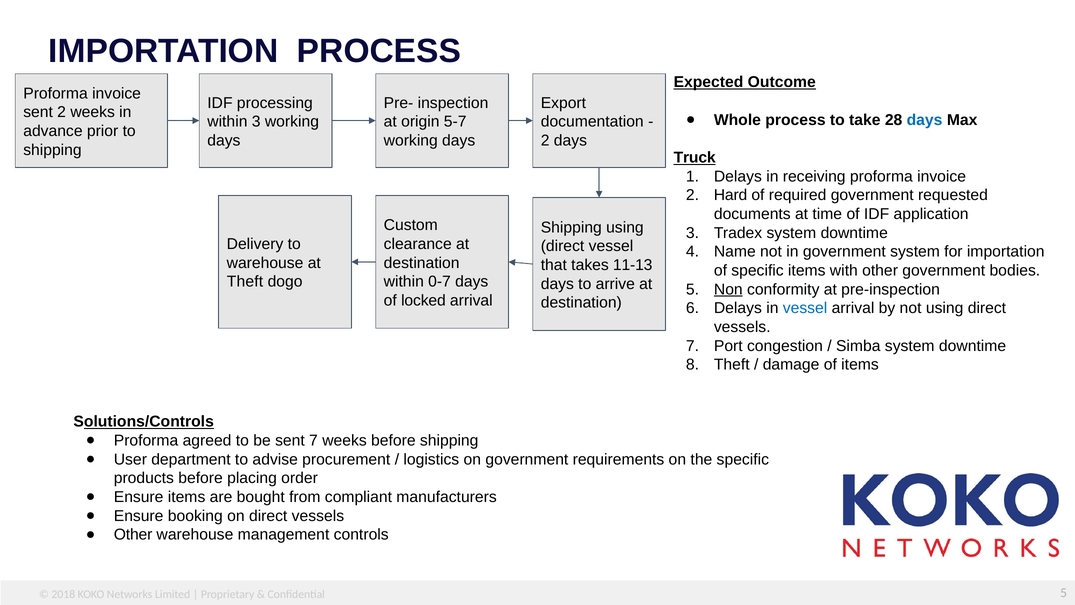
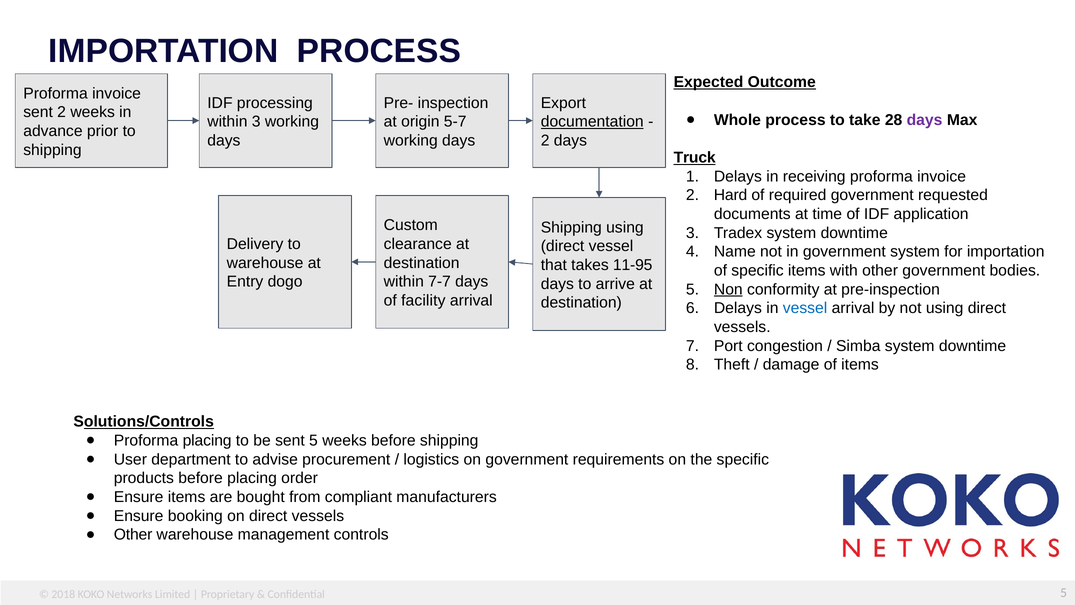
days at (925, 120) colour: blue -> purple
documentation underline: none -> present
11-13: 11-13 -> 11-95
Theft at (245, 282): Theft -> Entry
0-7: 0-7 -> 7-7
locked: locked -> facility
Proforma agreed: agreed -> placing
sent 7: 7 -> 5
